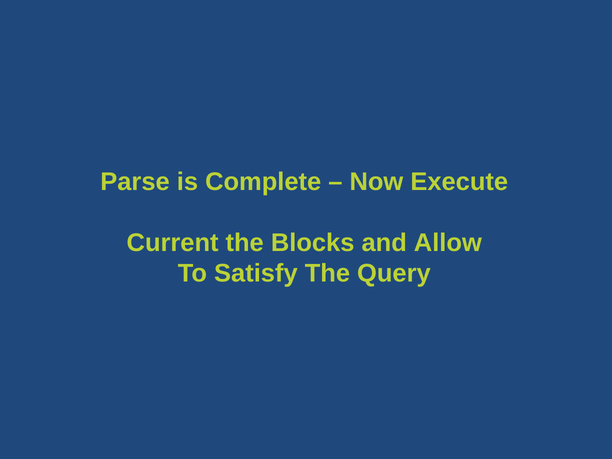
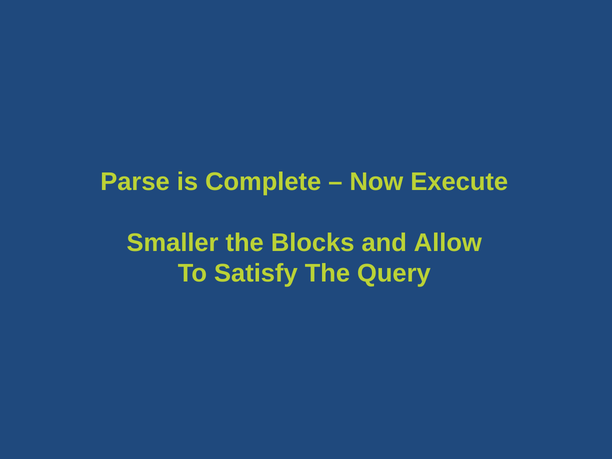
Current: Current -> Smaller
